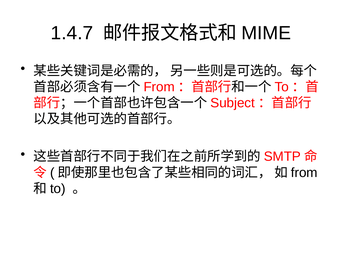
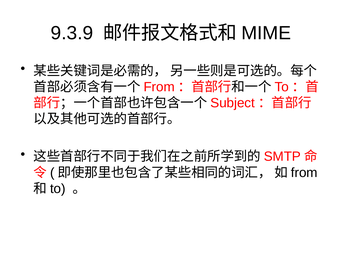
1.4.7: 1.4.7 -> 9.3.9
